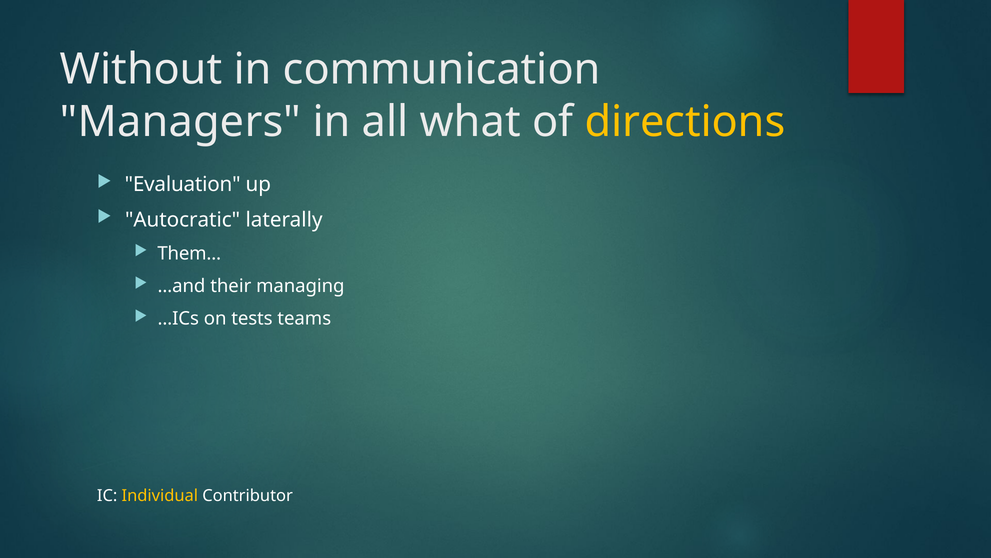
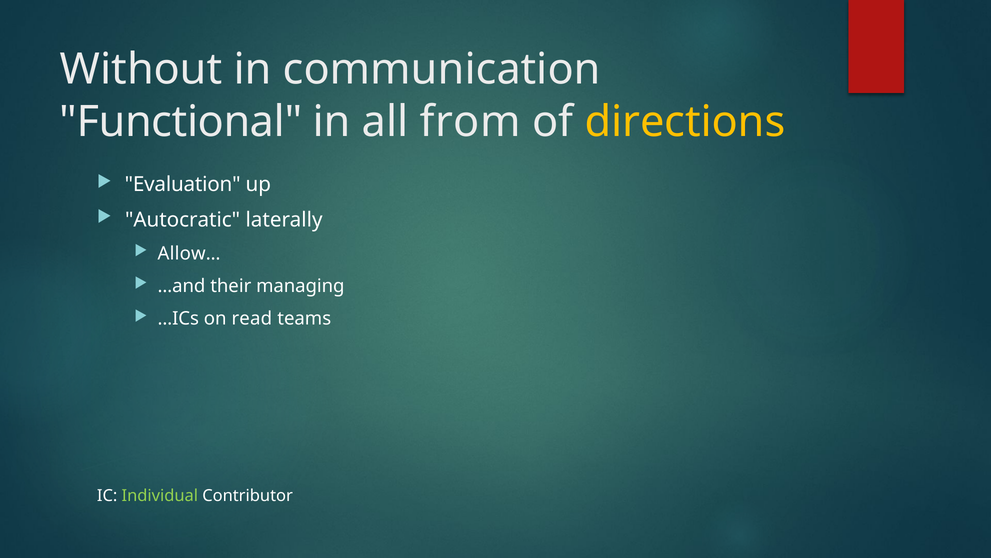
Managers: Managers -> Functional
what: what -> from
Them…: Them… -> Allow…
tests: tests -> read
Individual colour: yellow -> light green
